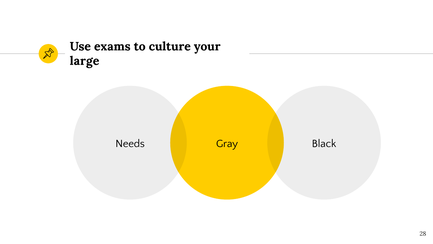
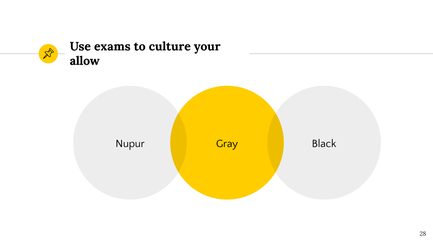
large: large -> allow
Needs: Needs -> Nupur
